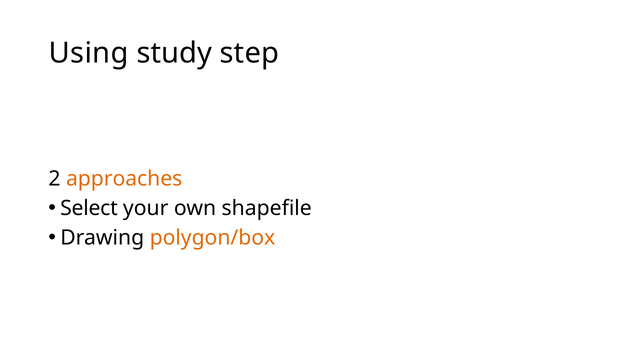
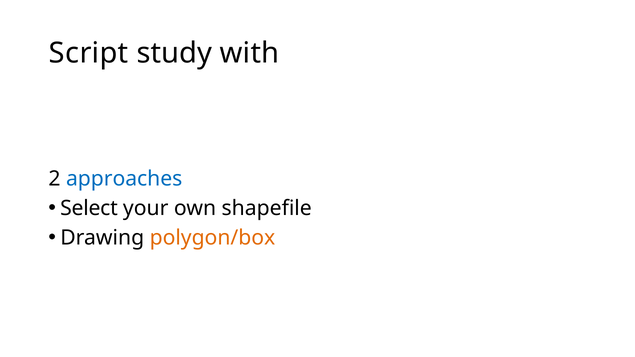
Using: Using -> Script
step: step -> with
approaches colour: orange -> blue
